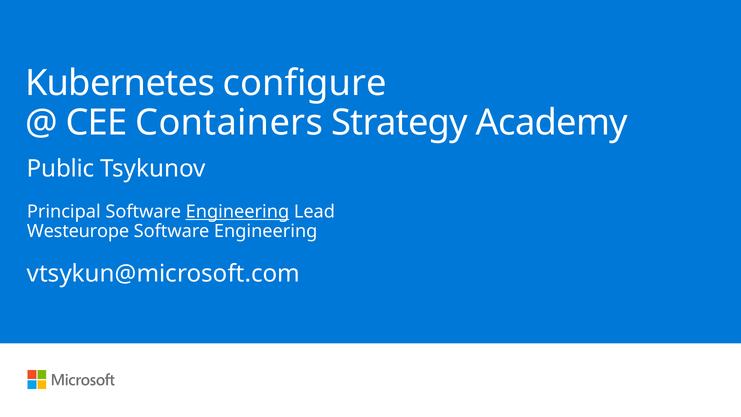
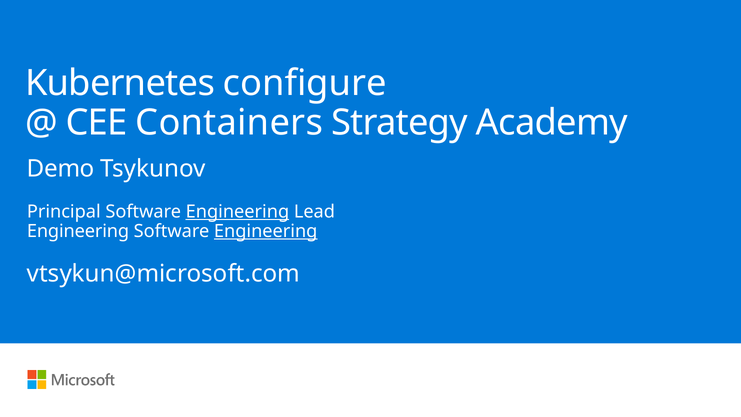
Public: Public -> Demo
Westeurope at (78, 231): Westeurope -> Engineering
Engineering at (266, 231) underline: none -> present
